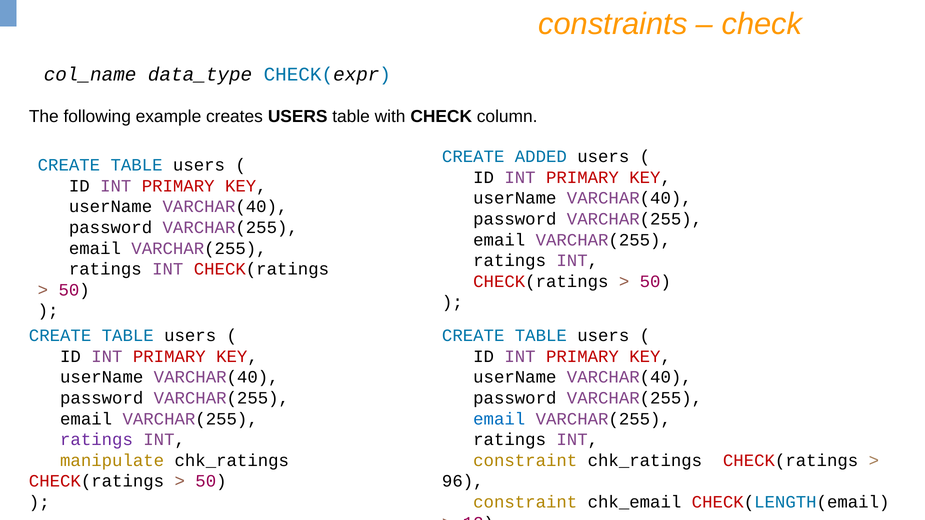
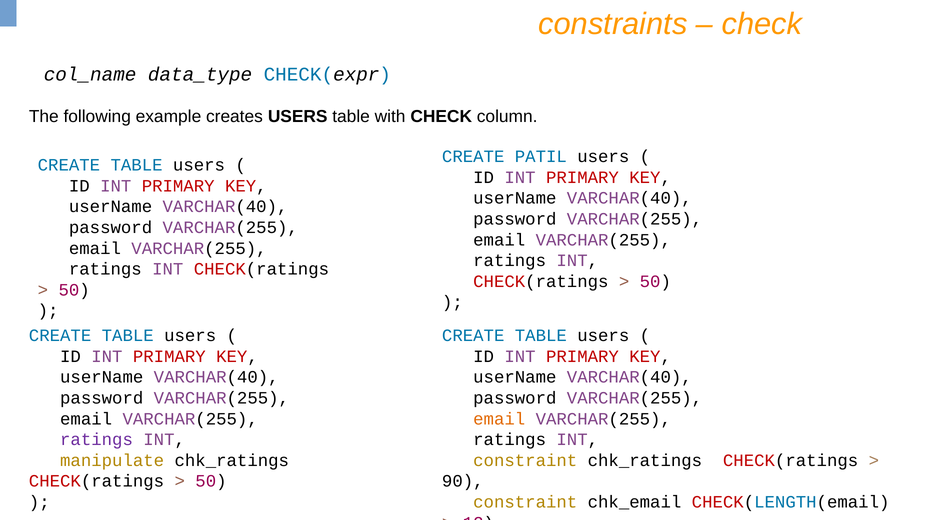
ADDED: ADDED -> PATIL
email at (499, 419) colour: blue -> orange
96: 96 -> 90
